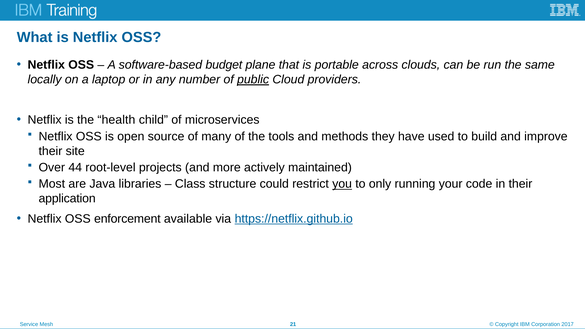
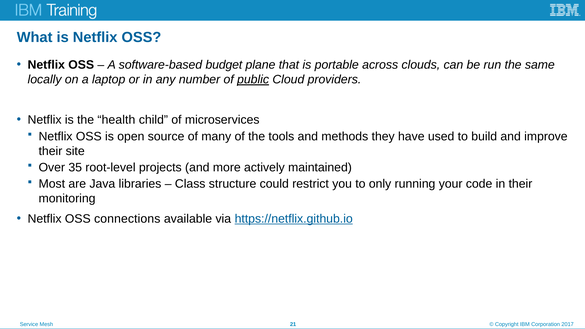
44: 44 -> 35
you underline: present -> none
application: application -> monitoring
enforcement: enforcement -> connections
